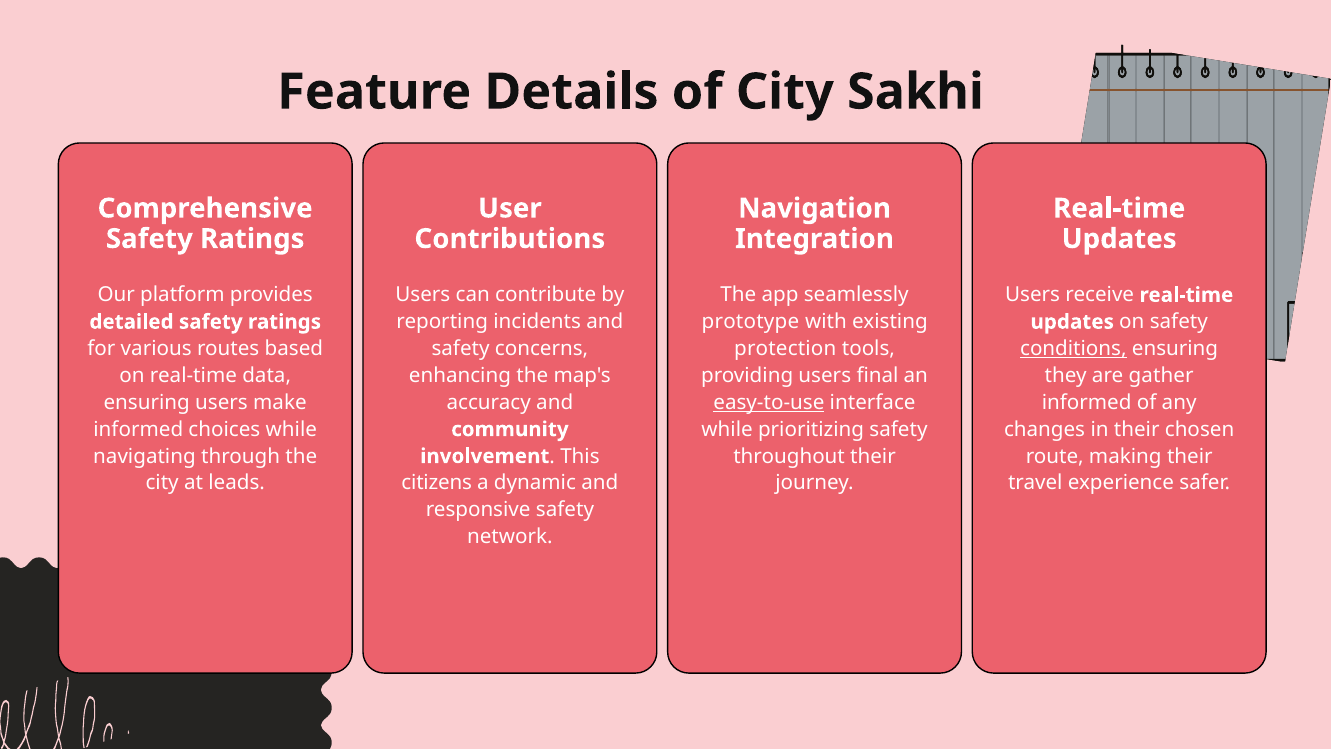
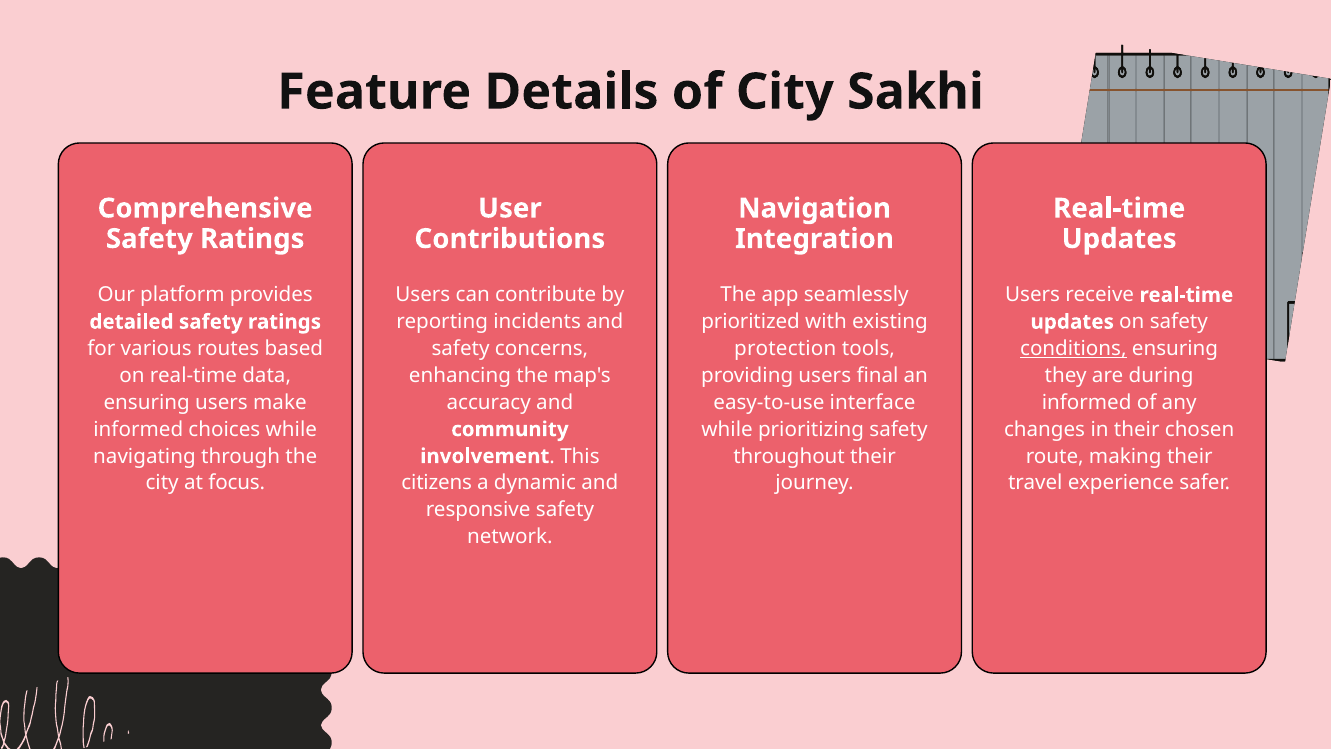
prototype: prototype -> prioritized
gather: gather -> during
easy-to-use underline: present -> none
leads: leads -> focus
